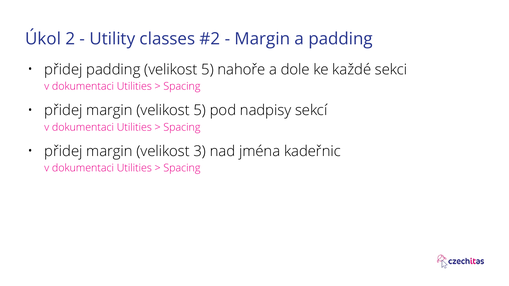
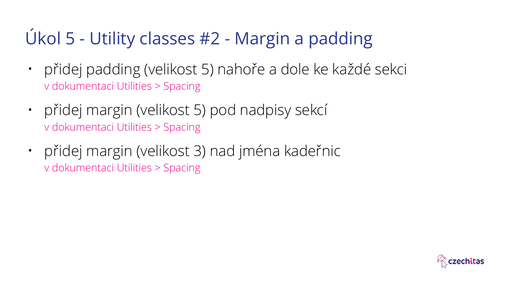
Úkol 2: 2 -> 5
